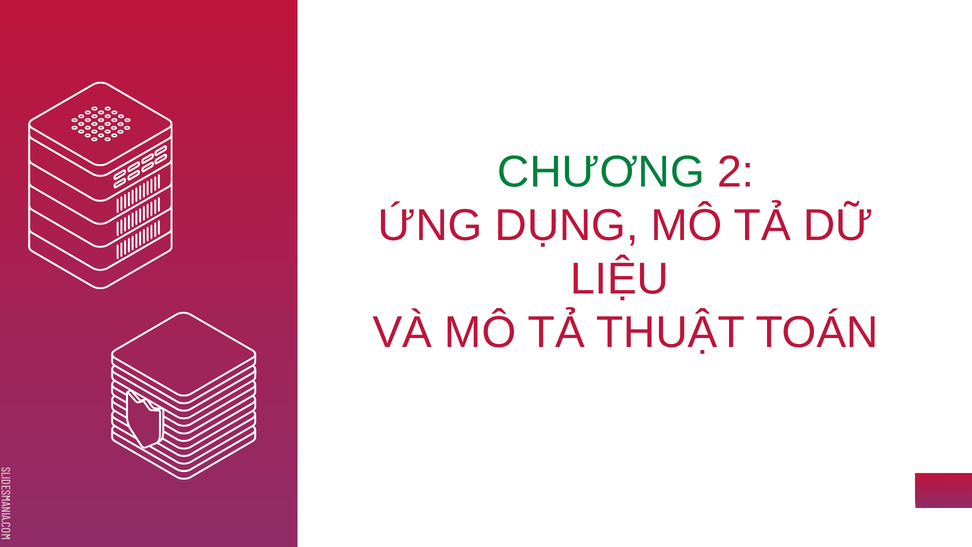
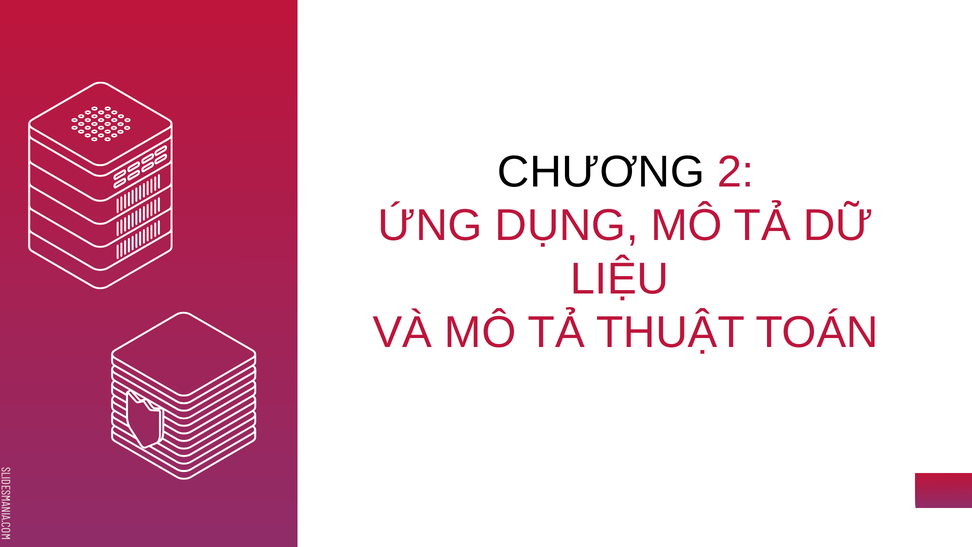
CHƯƠNG colour: green -> black
